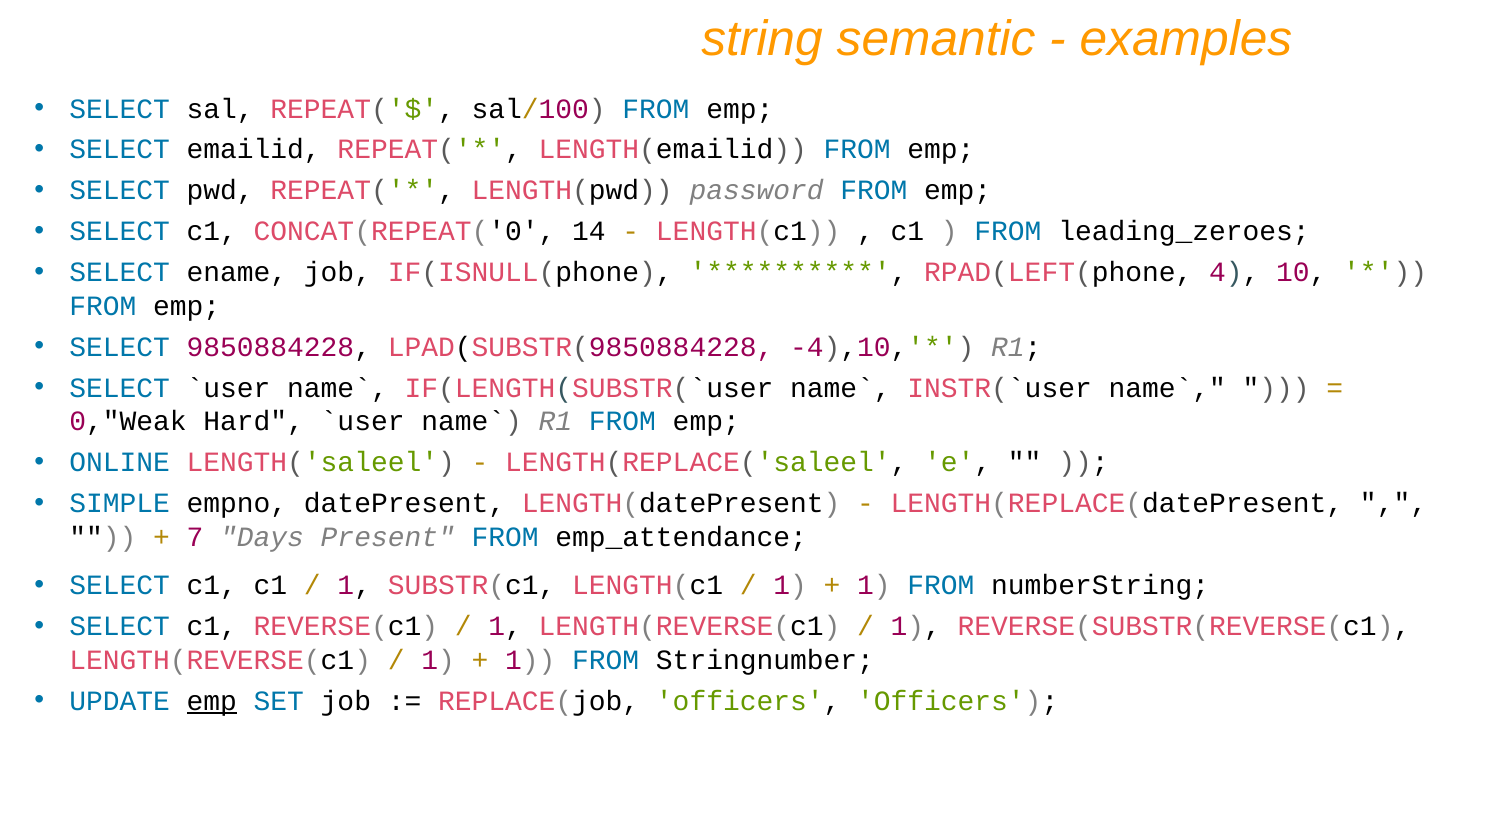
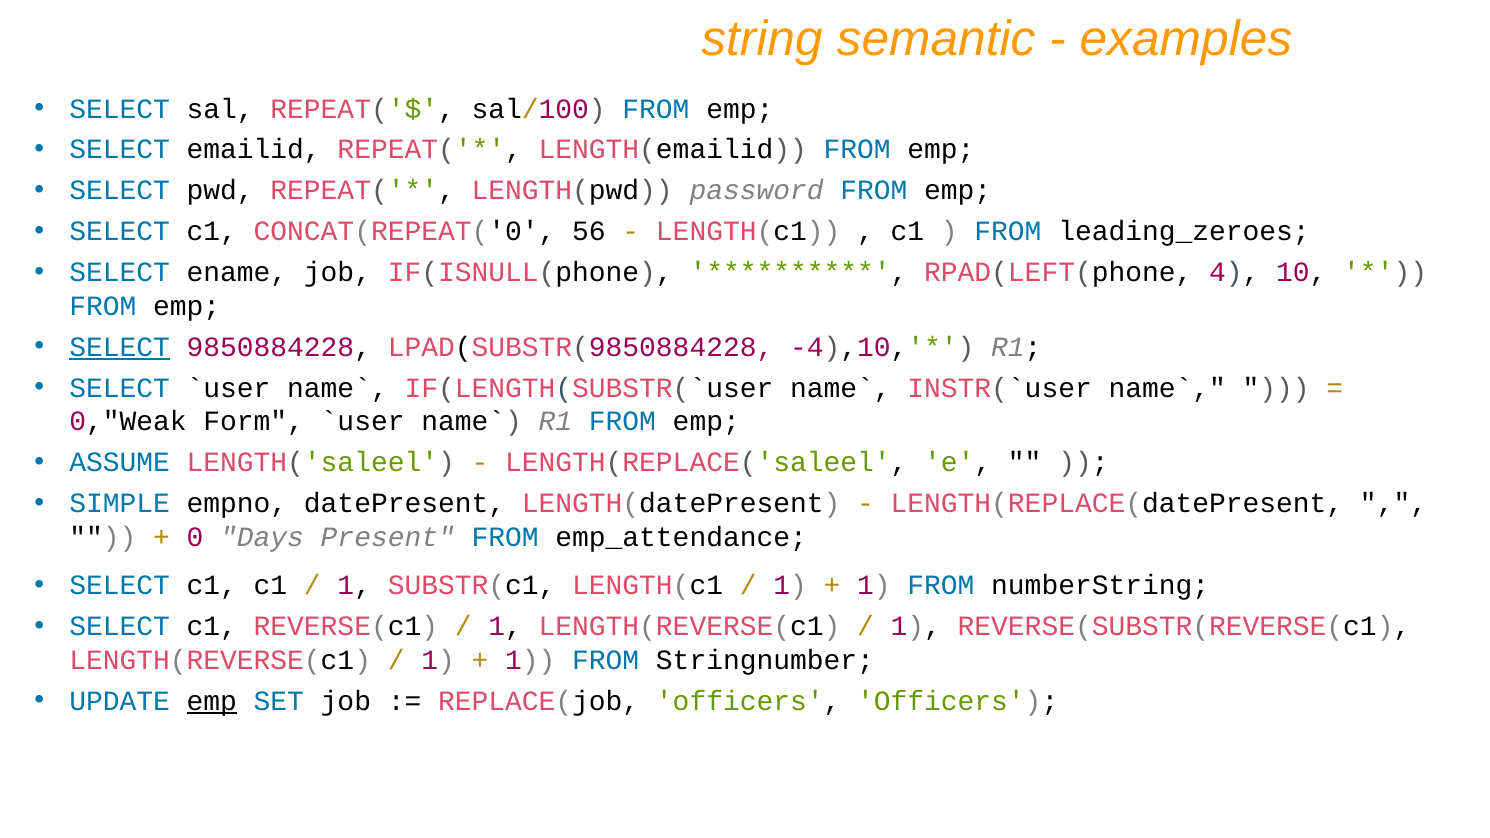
14: 14 -> 56
SELECT at (120, 347) underline: none -> present
Hard: Hard -> Form
ONLINE: ONLINE -> ASSUME
7: 7 -> 0
